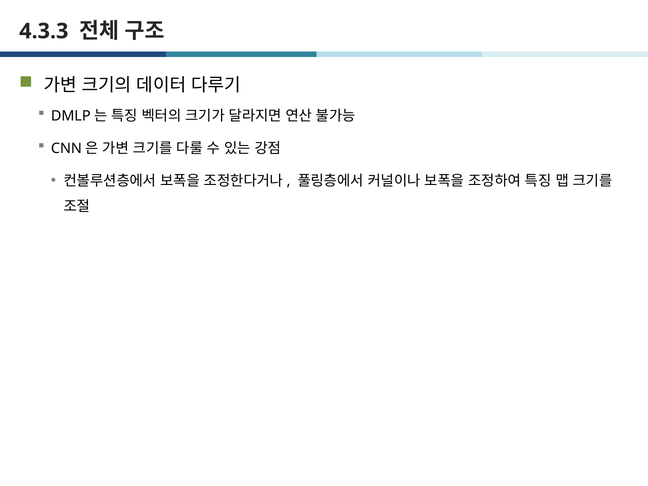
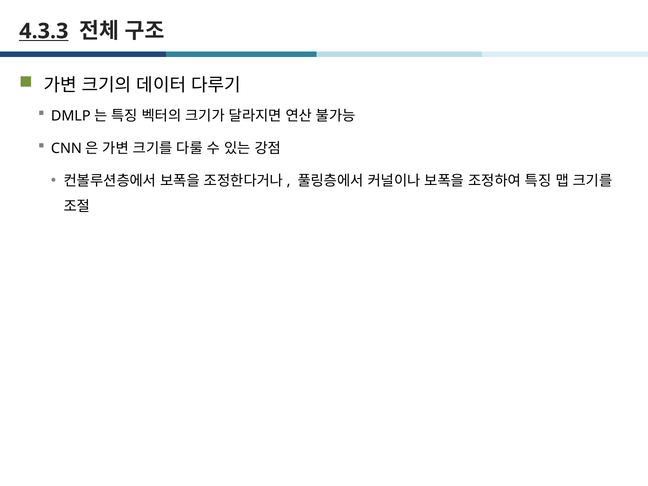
4.3.3 underline: none -> present
